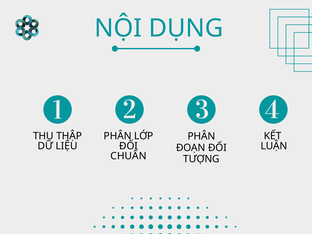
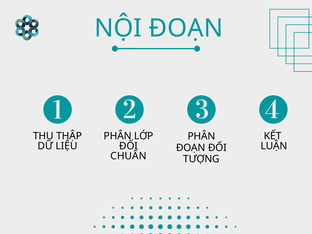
NỘI DỤNG: DỤNG -> ĐOẠN
